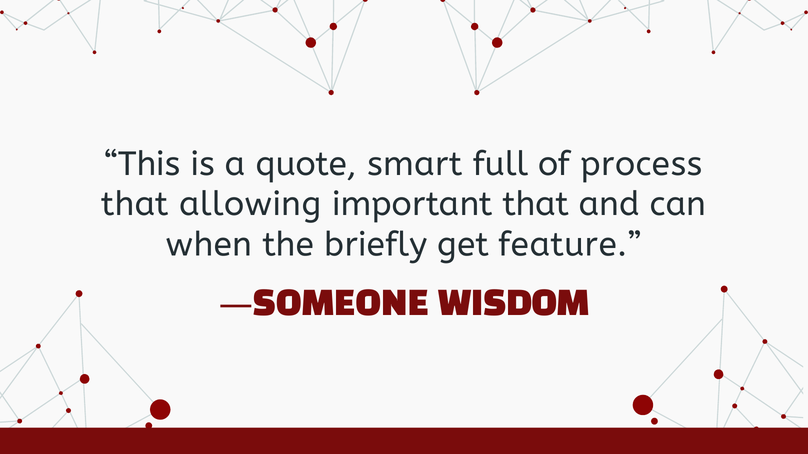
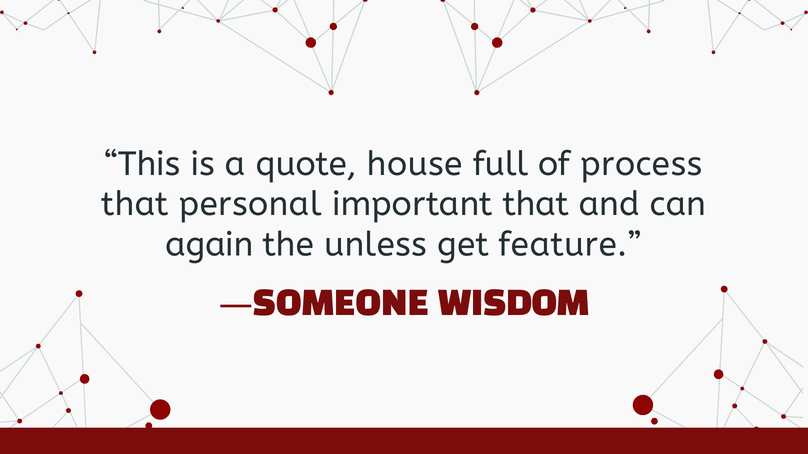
smart: smart -> house
allowing: allowing -> personal
when: when -> again
briefly: briefly -> unless
